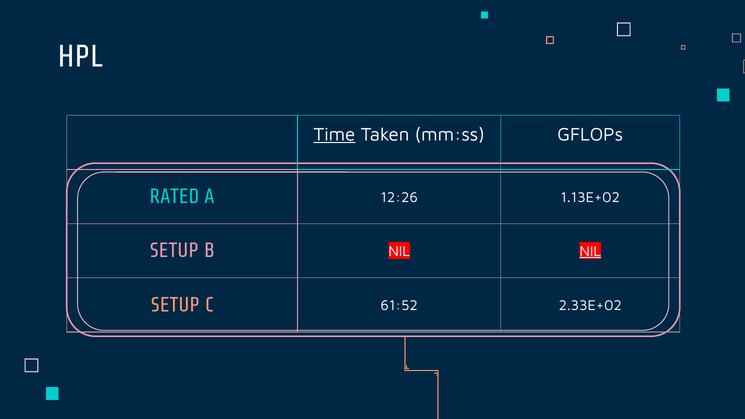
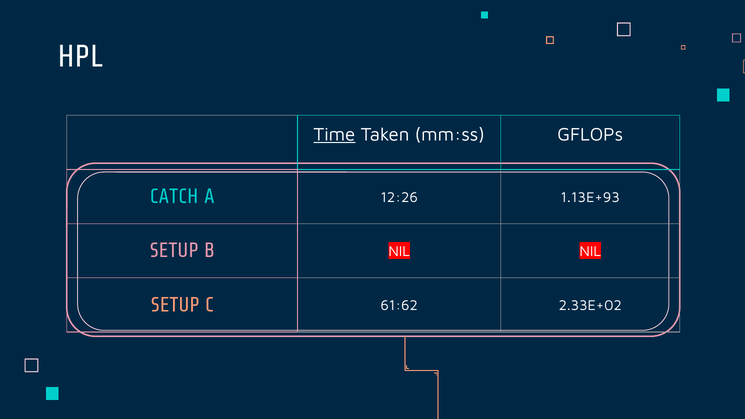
RATED: RATED -> CATCH
1.13E+02: 1.13E+02 -> 1.13E+93
NIL at (590, 251) underline: present -> none
61:52: 61:52 -> 61:62
